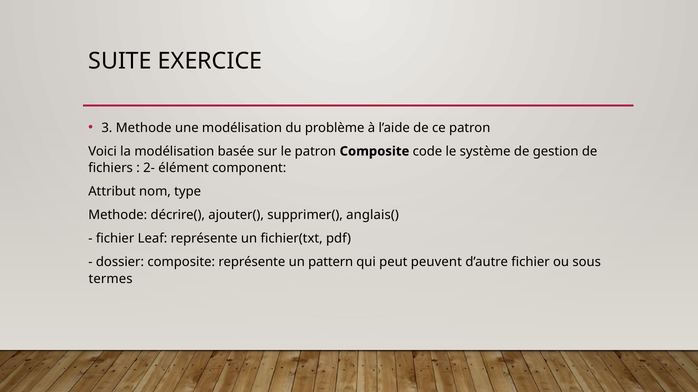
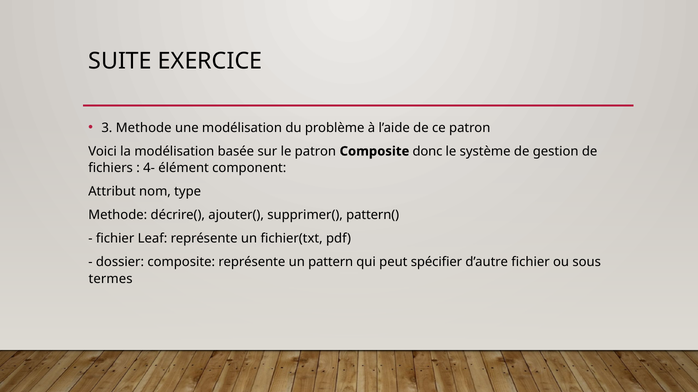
code: code -> donc
2-: 2- -> 4-
anglais(: anglais( -> pattern(
peuvent: peuvent -> spécifier
